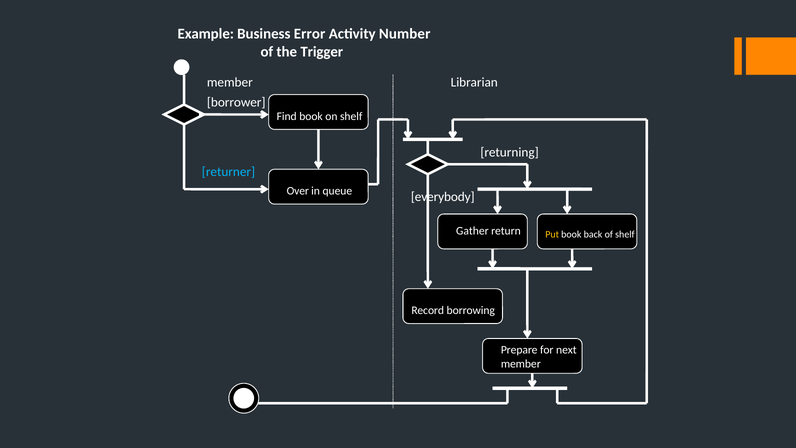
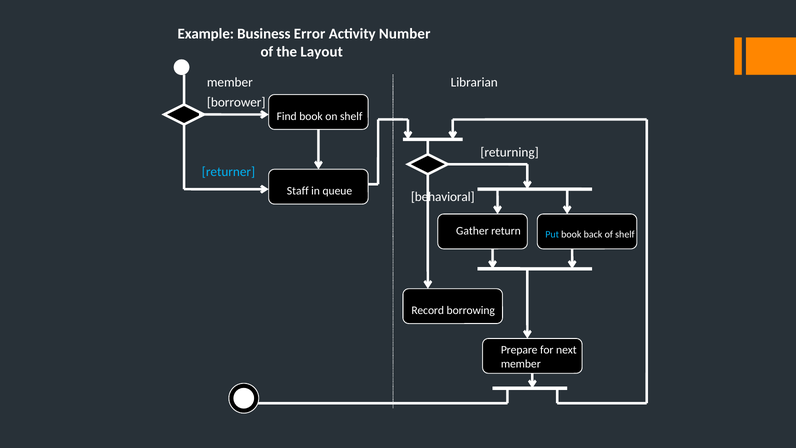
Trigger: Trigger -> Layout
Over: Over -> Staff
everybody: everybody -> behavioral
Put colour: yellow -> light blue
